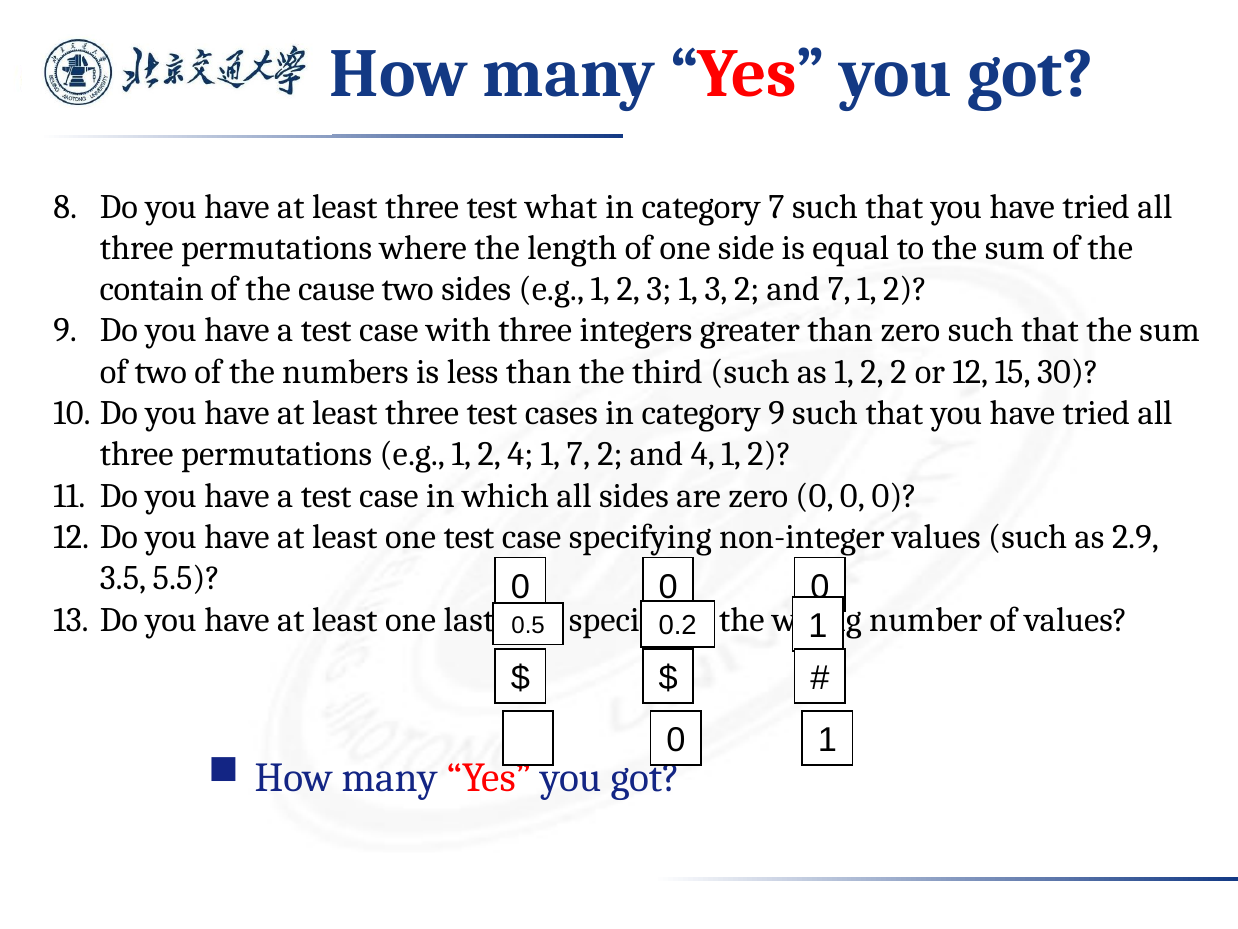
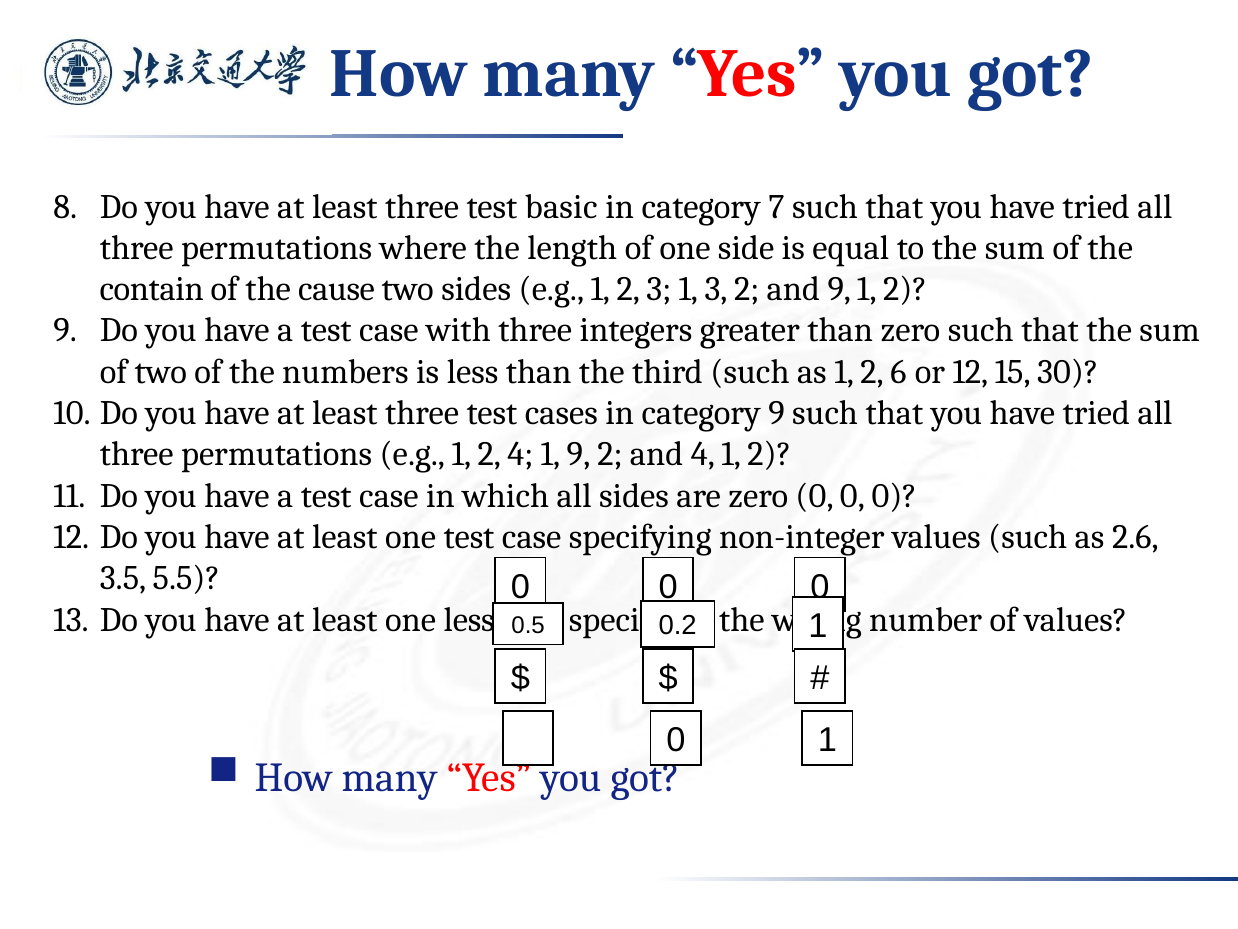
what: what -> basic
and 7: 7 -> 9
2 2: 2 -> 6
1 7: 7 -> 9
2.9: 2.9 -> 2.6
one last: last -> less
